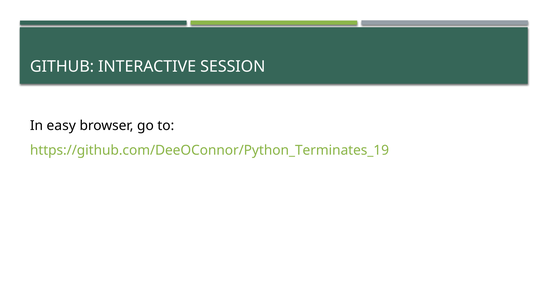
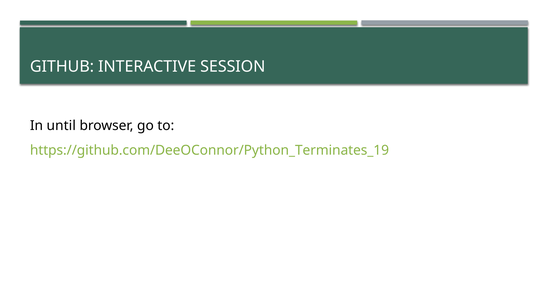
easy: easy -> until
